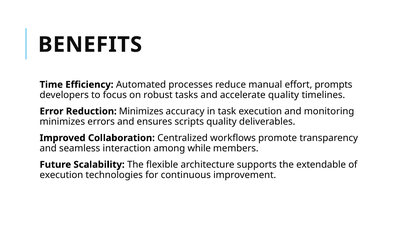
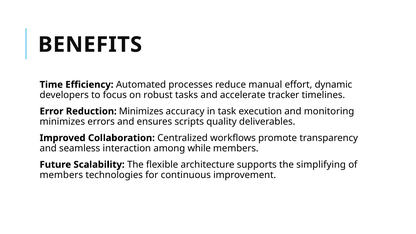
prompts: prompts -> dynamic
accelerate quality: quality -> tracker
extendable: extendable -> simplifying
execution at (61, 175): execution -> members
